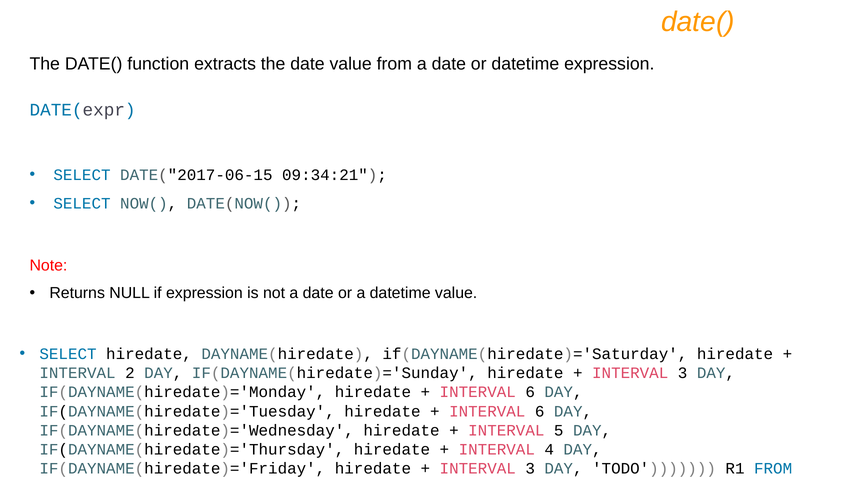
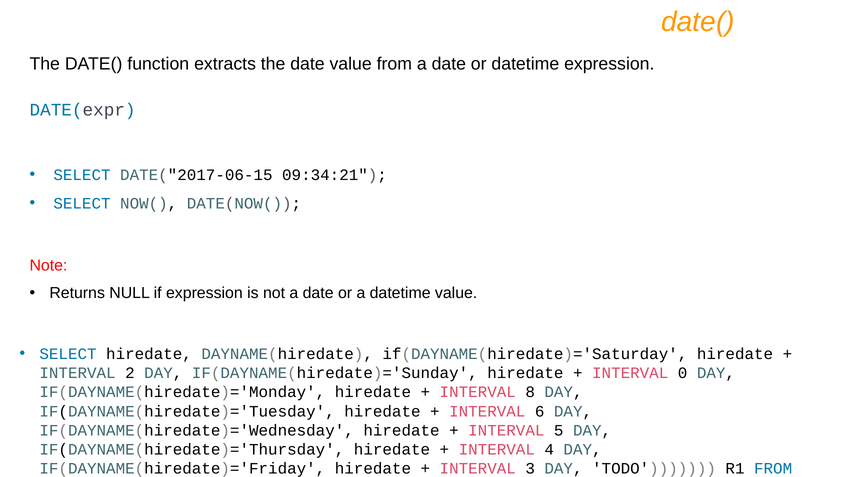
3 at (683, 373): 3 -> 0
6 at (530, 392): 6 -> 8
